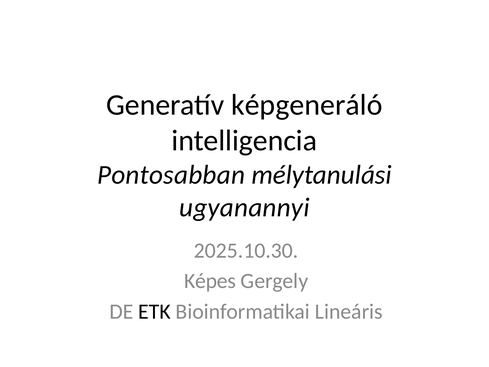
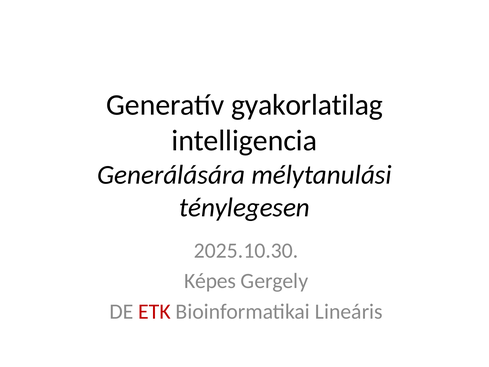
képgeneráló: képgeneráló -> gyakorlatilag
Pontosabban: Pontosabban -> Generálására
ugyanannyi: ugyanannyi -> ténylegesen
ETK colour: black -> red
